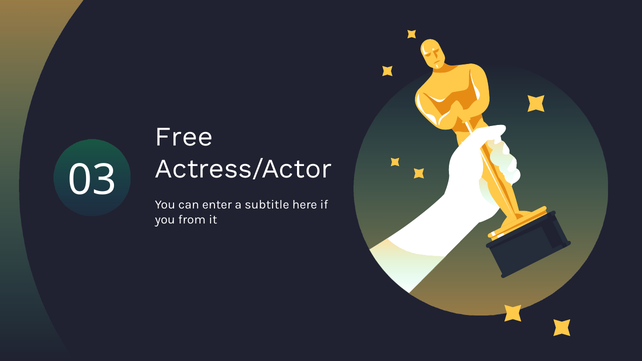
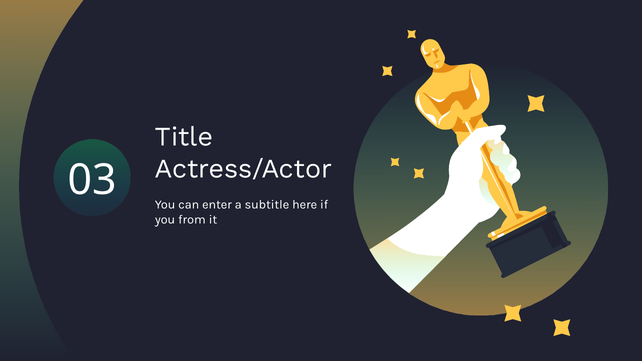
Free: Free -> Title
